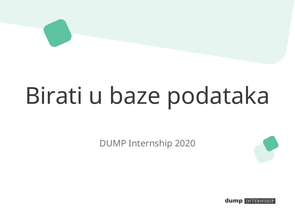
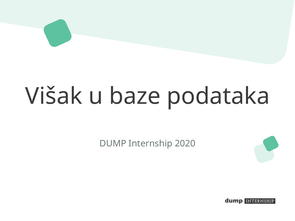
Birati: Birati -> Višak
